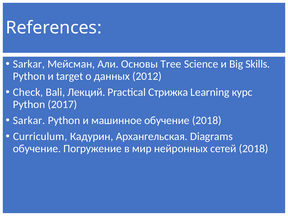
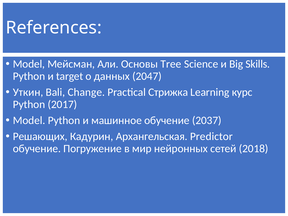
Sarkar at (29, 64): Sarkar -> Model
2012: 2012 -> 2047
Check: Check -> Уткин
Лекций: Лекций -> Change
Sarkar at (29, 120): Sarkar -> Model
обучение 2018: 2018 -> 2037
Curriculum: Curriculum -> Решающих
Diagrams: Diagrams -> Predictor
